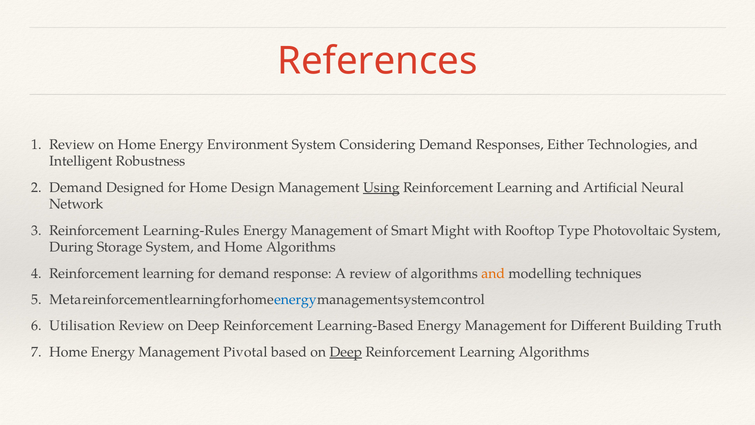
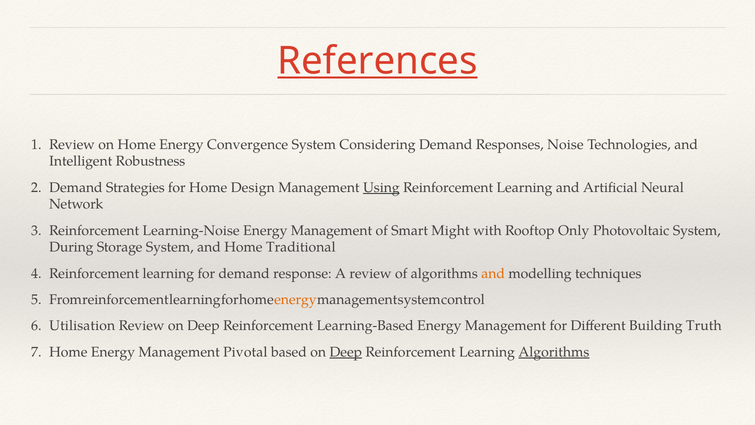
References underline: none -> present
Environment: Environment -> Convergence
Either: Either -> Noise
Designed: Designed -> Strategies
Learning-Rules: Learning-Rules -> Learning-Noise
Type: Type -> Only
Home Algorithms: Algorithms -> Traditional
Meta: Meta -> From
energy at (295, 299) colour: blue -> orange
Algorithms at (554, 352) underline: none -> present
